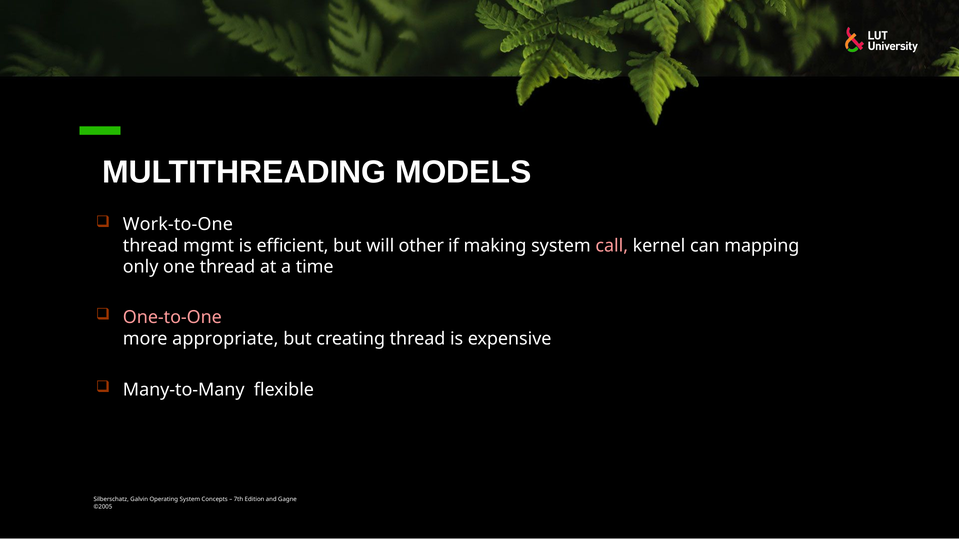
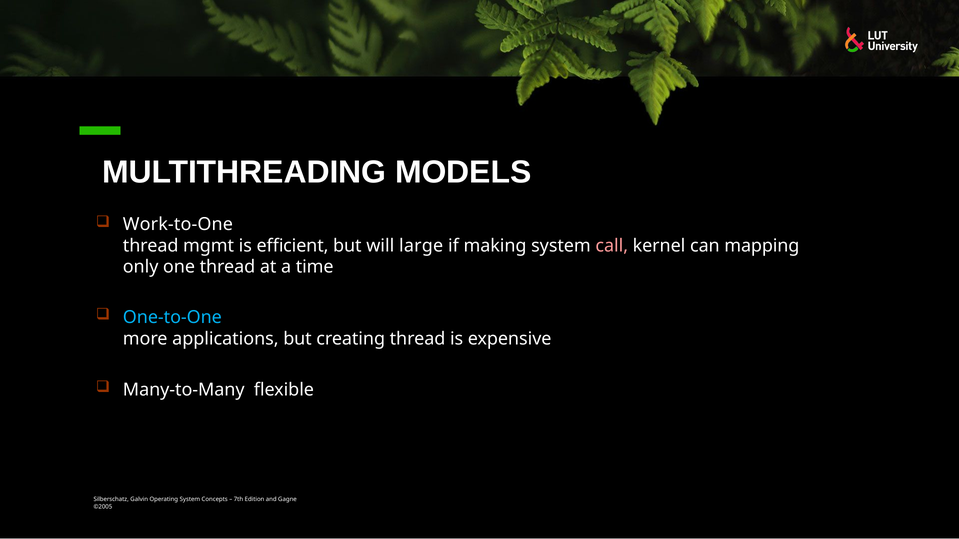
other: other -> large
One-to-One colour: pink -> light blue
appropriate: appropriate -> applications
